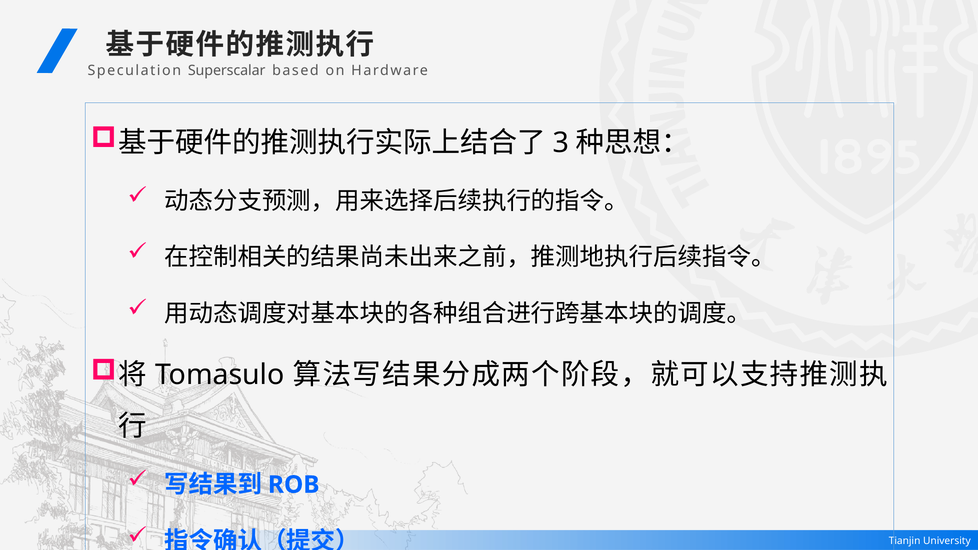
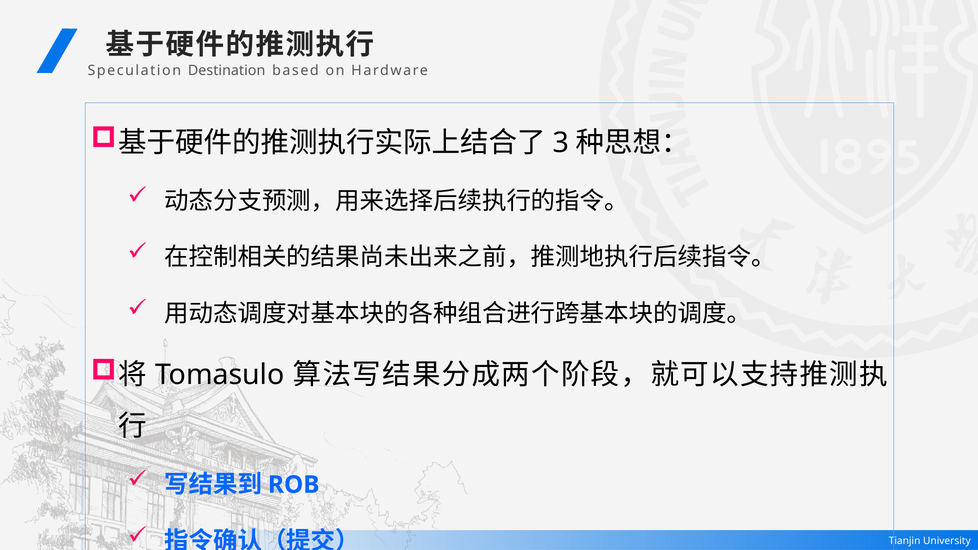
Superscalar: Superscalar -> Destination
